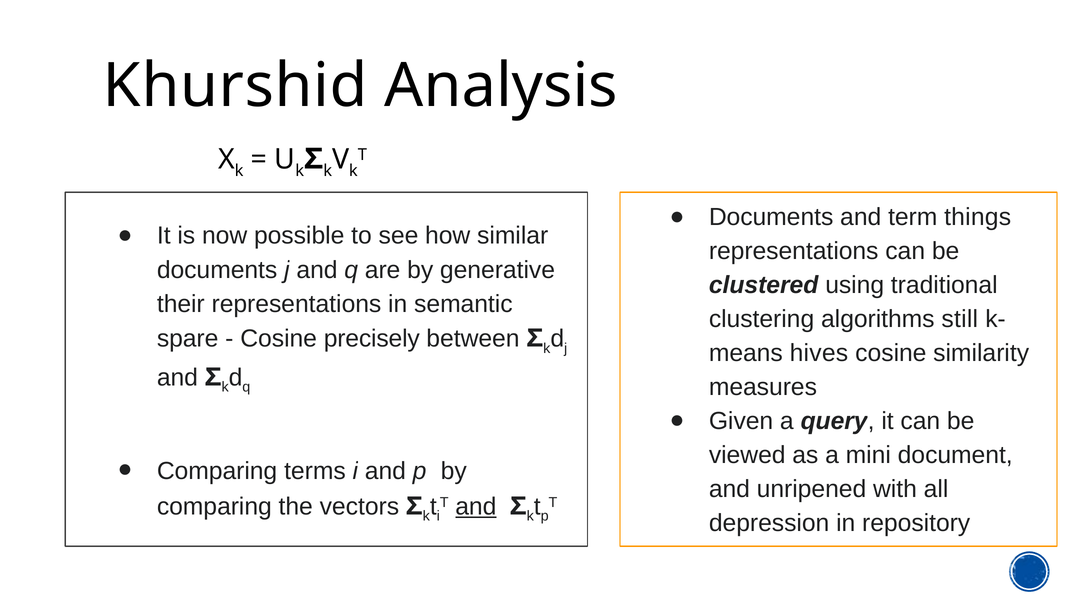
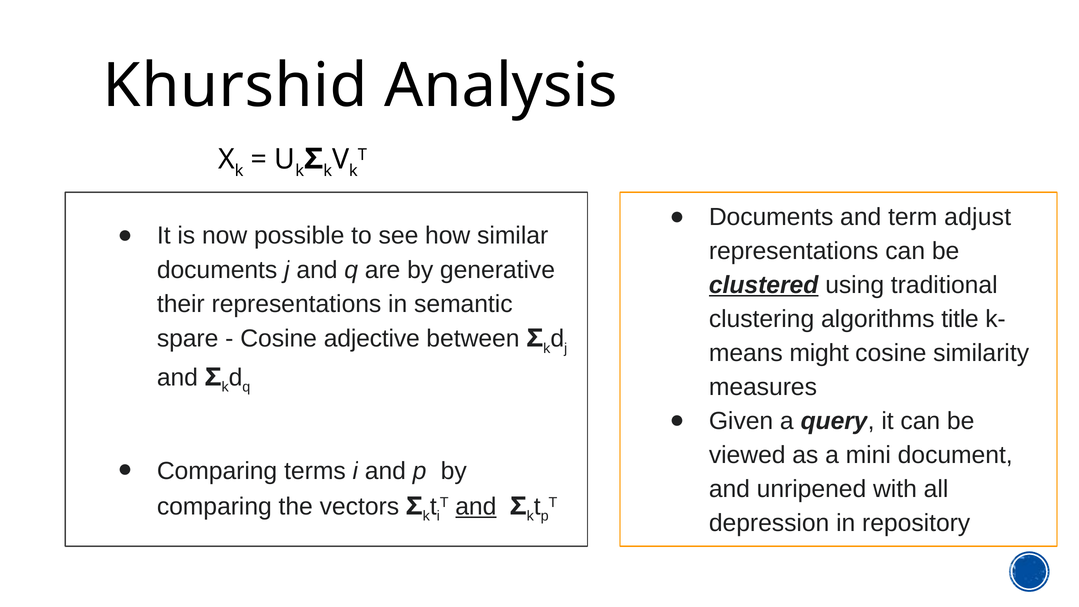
things: things -> adjust
clustered underline: none -> present
still: still -> title
precisely: precisely -> adjective
hives: hives -> might
